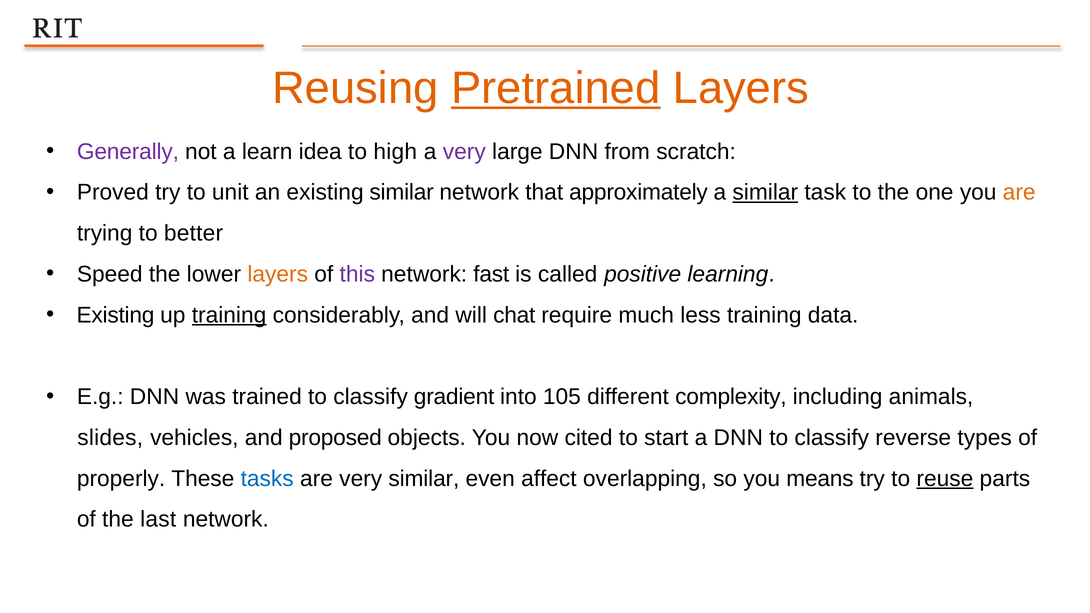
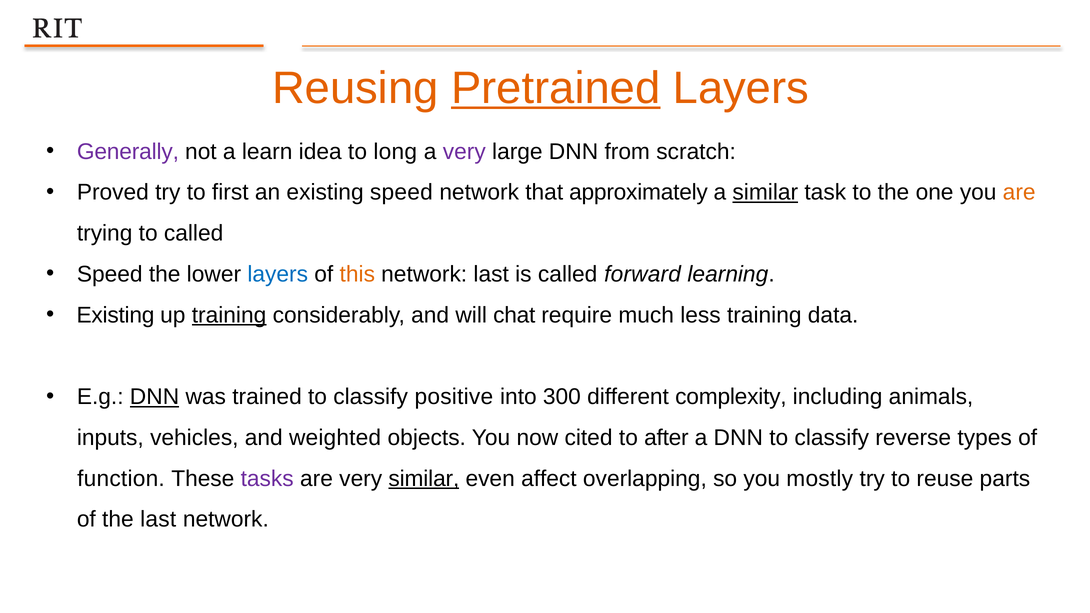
high: high -> long
unit: unit -> first
existing similar: similar -> speed
to better: better -> called
layers at (278, 274) colour: orange -> blue
this colour: purple -> orange
network fast: fast -> last
positive: positive -> forward
DNN at (155, 397) underline: none -> present
gradient: gradient -> positive
105: 105 -> 300
slides: slides -> inputs
proposed: proposed -> weighted
start: start -> after
properly: properly -> function
tasks colour: blue -> purple
similar at (424, 479) underline: none -> present
means: means -> mostly
reuse underline: present -> none
